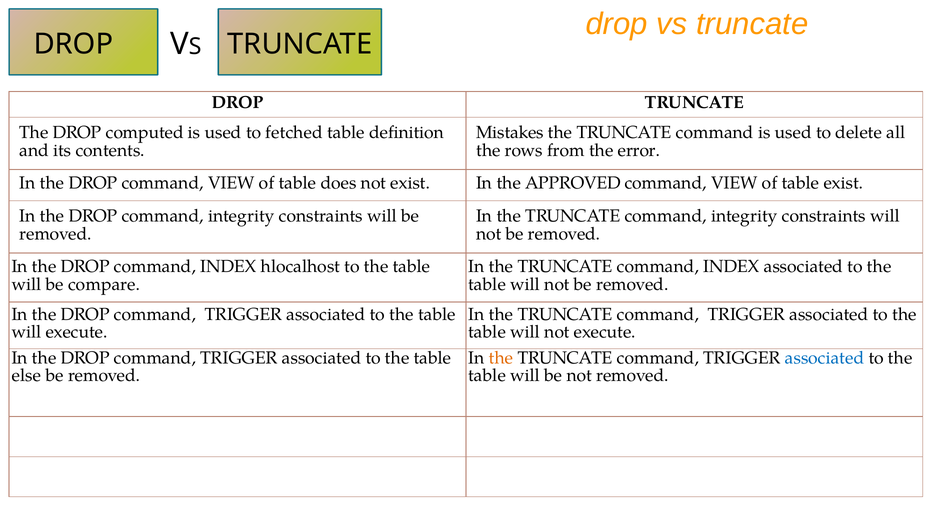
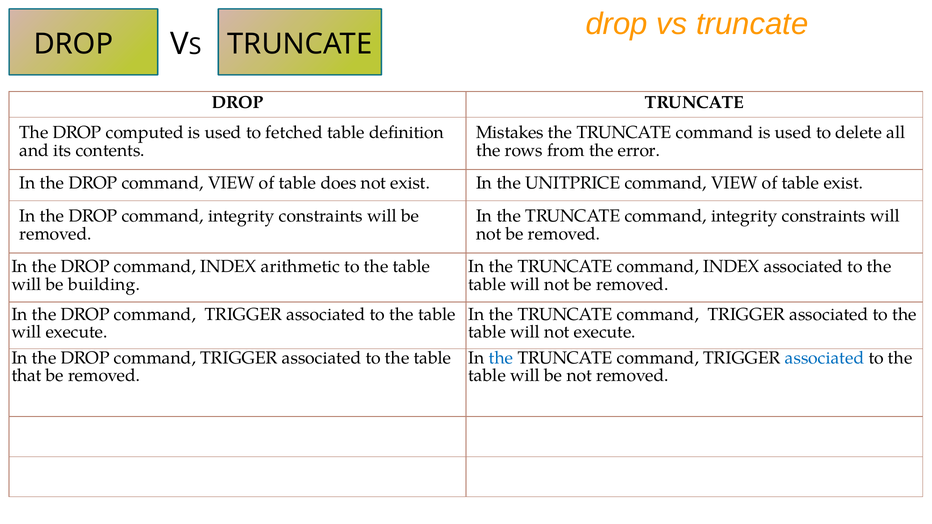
APPROVED: APPROVED -> UNITPRICE
hlocalhost: hlocalhost -> arithmetic
compare: compare -> building
the at (501, 358) colour: orange -> blue
else: else -> that
